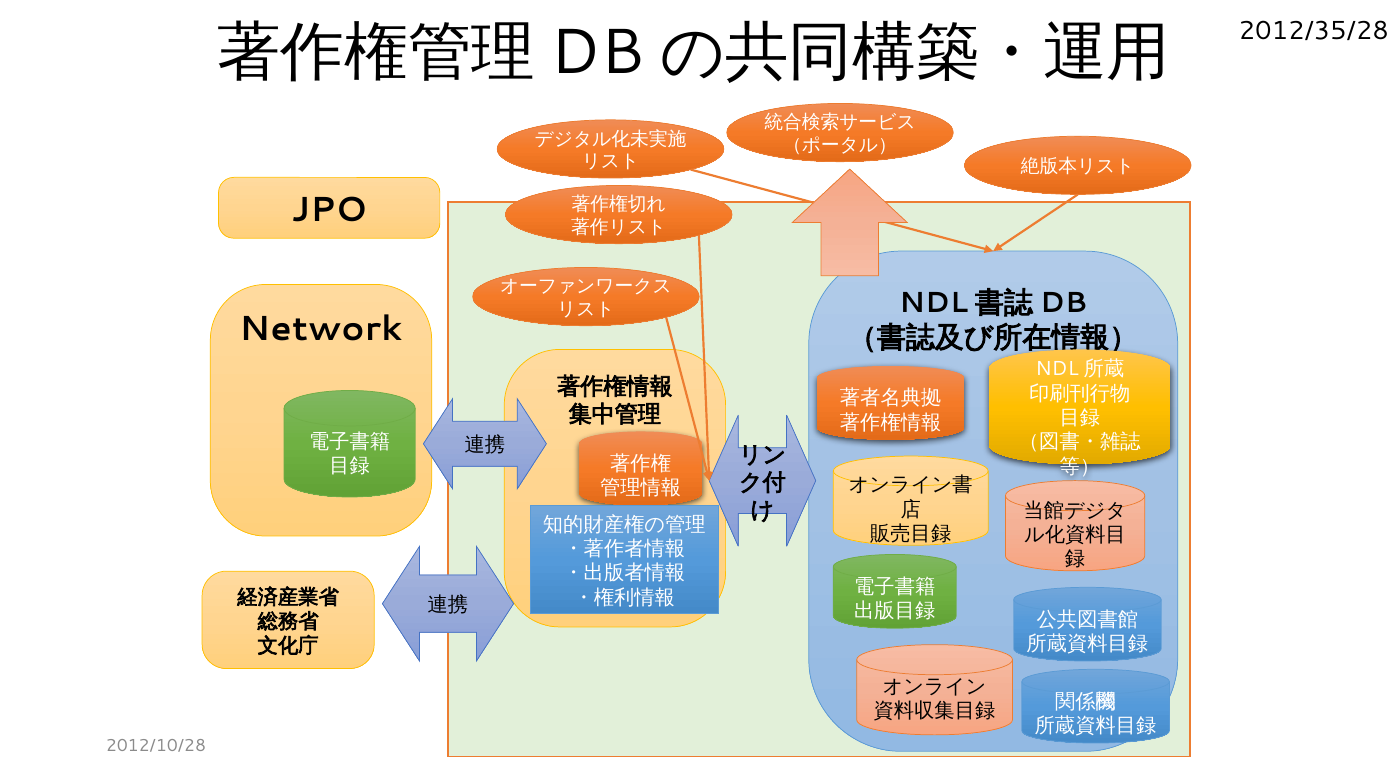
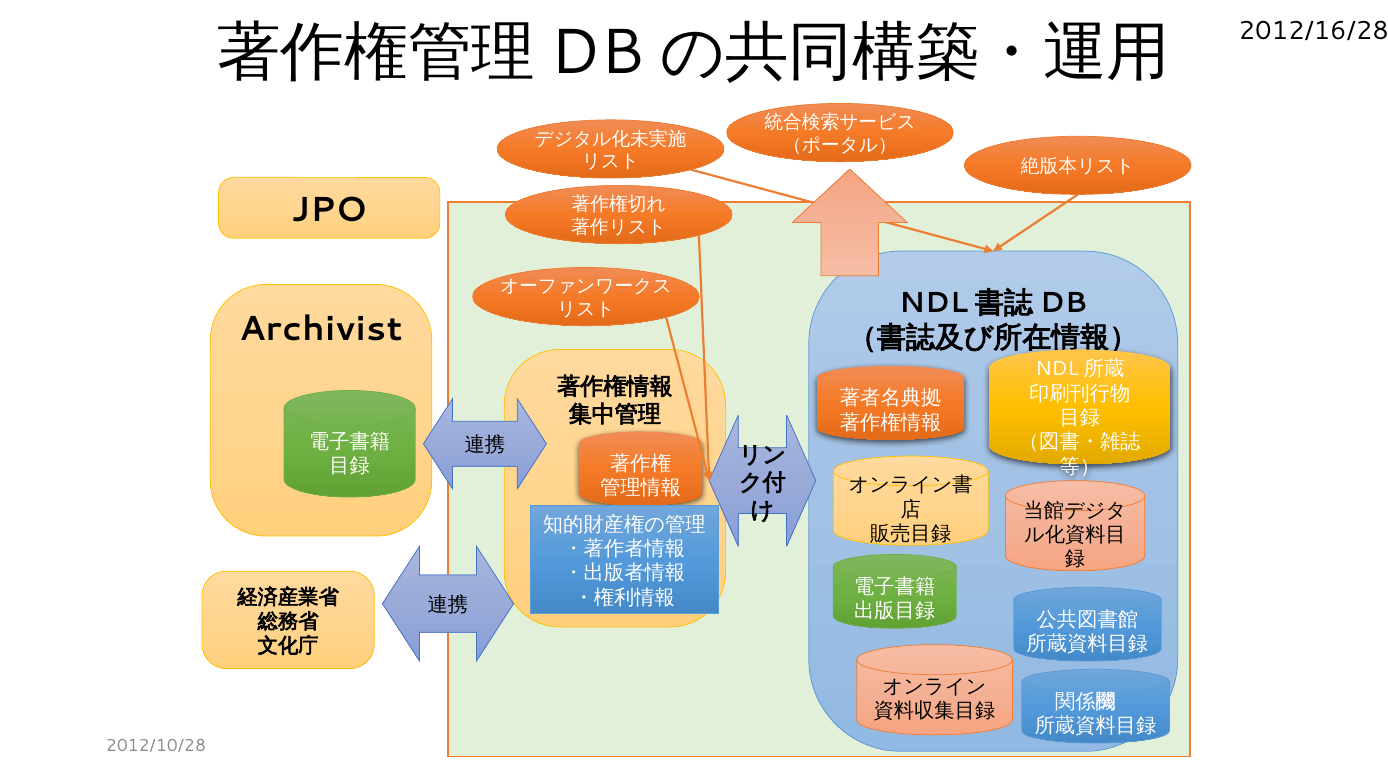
2012/35/28: 2012/35/28 -> 2012/16/28
Network: Network -> Archivist
